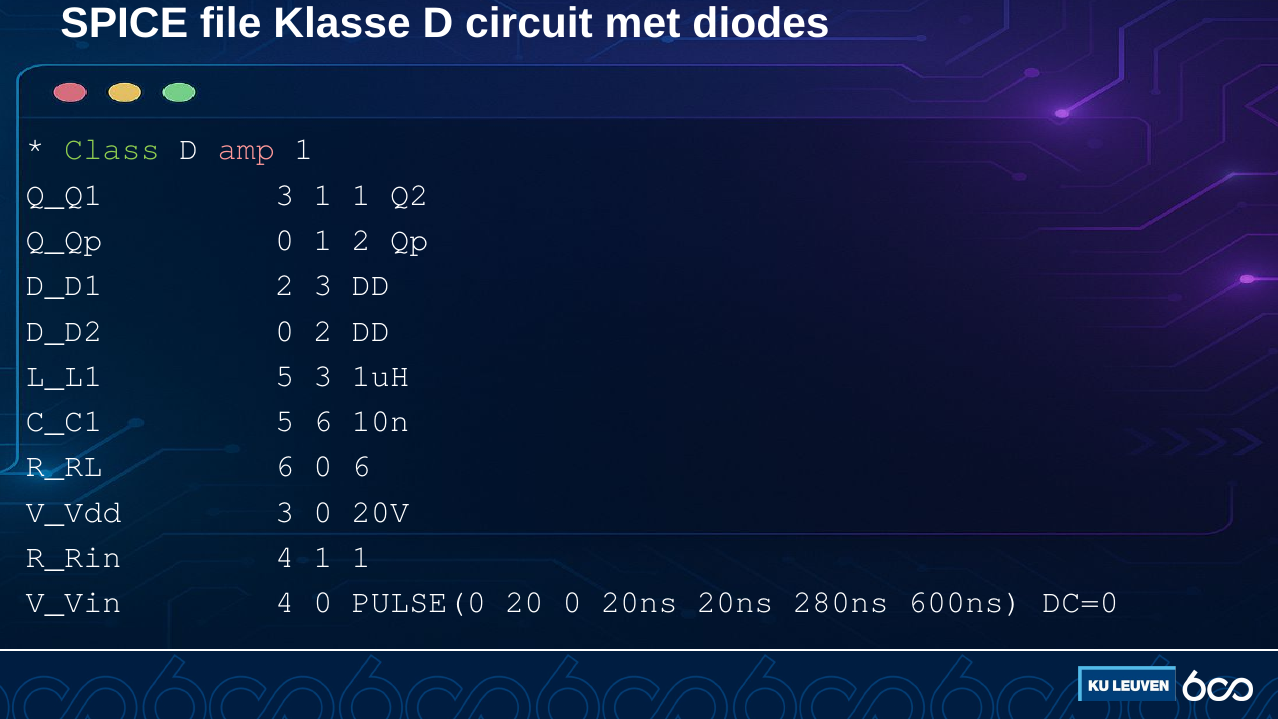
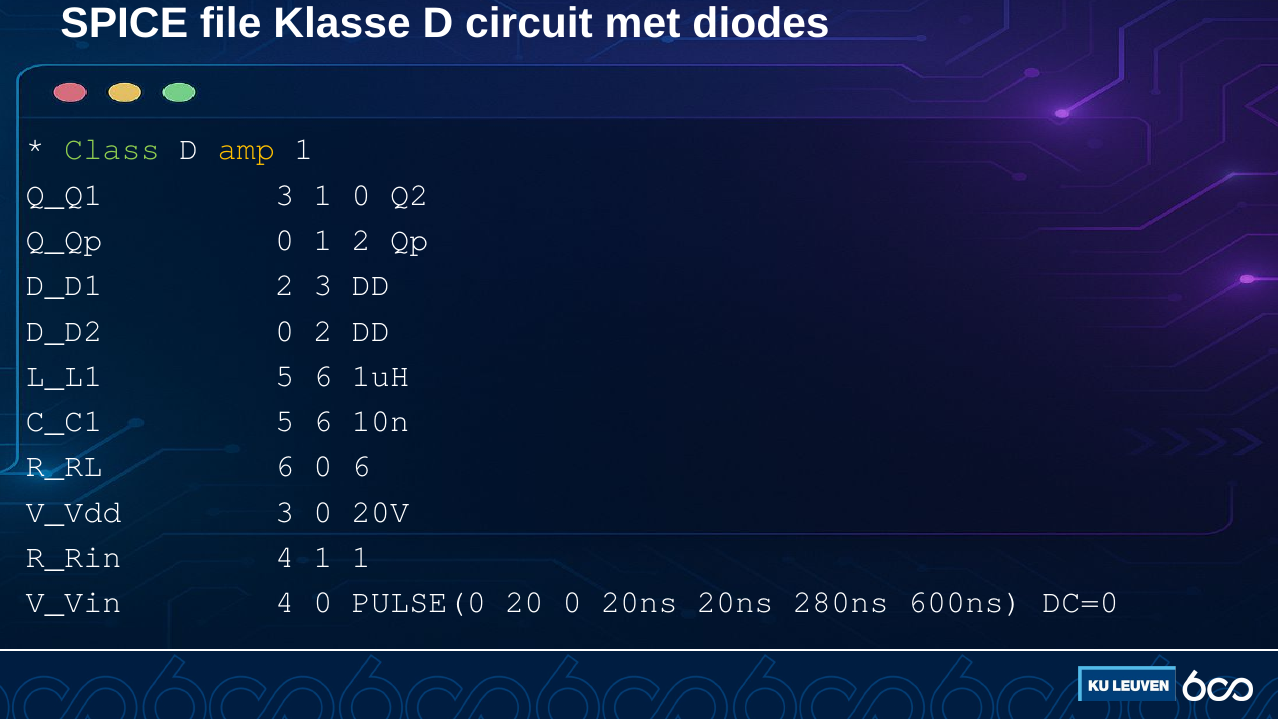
amp colour: pink -> yellow
3 1 1: 1 -> 0
L_L1 5 3: 3 -> 6
